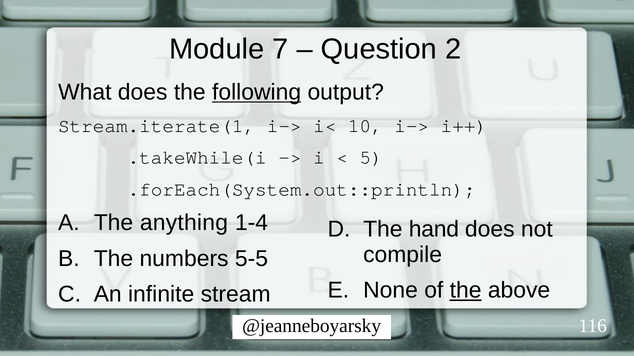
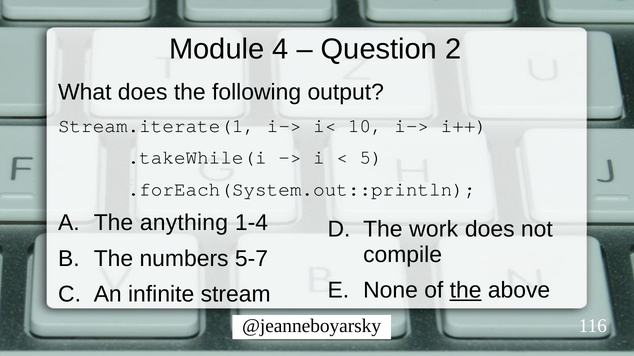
7: 7 -> 4
following underline: present -> none
hand: hand -> work
5-5: 5-5 -> 5-7
